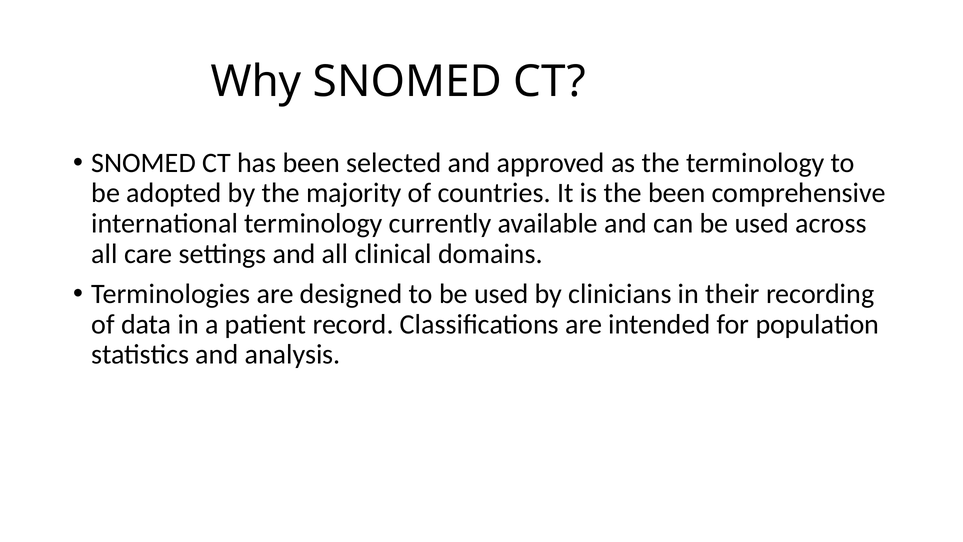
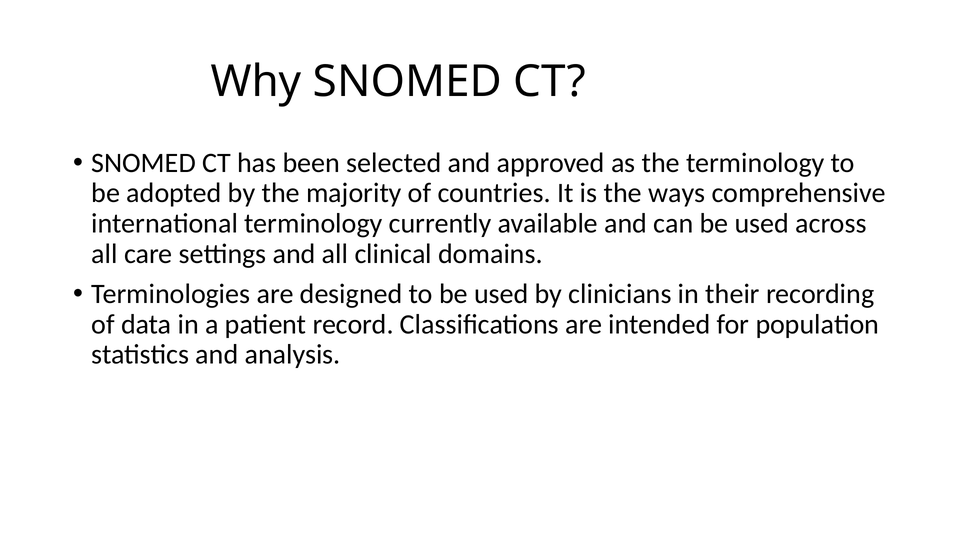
the been: been -> ways
